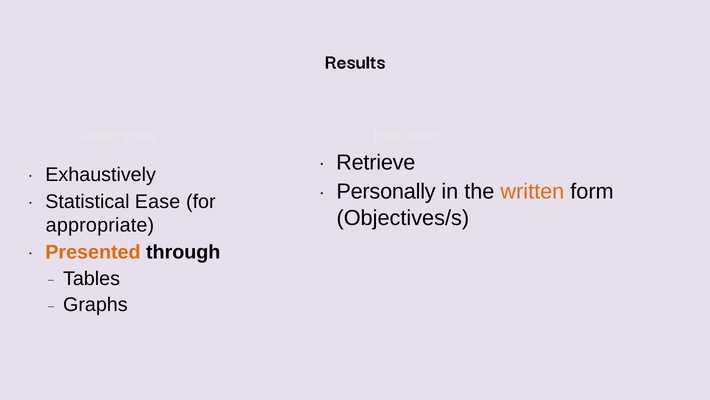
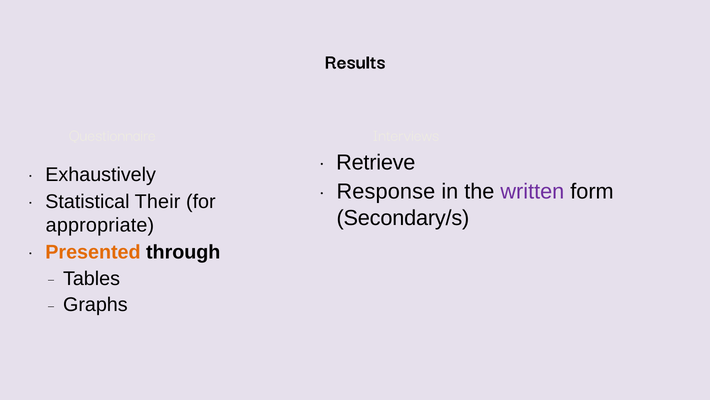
Personally: Personally -> Response
written colour: orange -> purple
Ease: Ease -> Their
Objectives/s: Objectives/s -> Secondary/s
